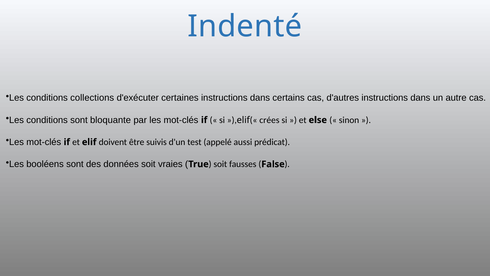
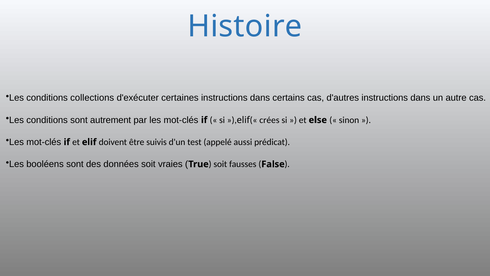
Indenté: Indenté -> Histoire
bloquante: bloquante -> autrement
